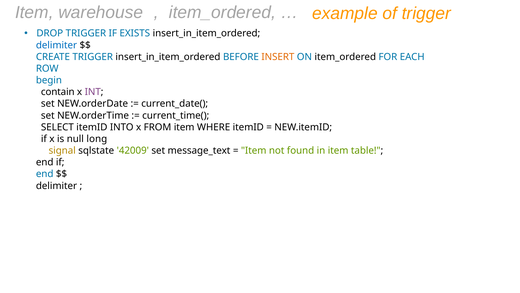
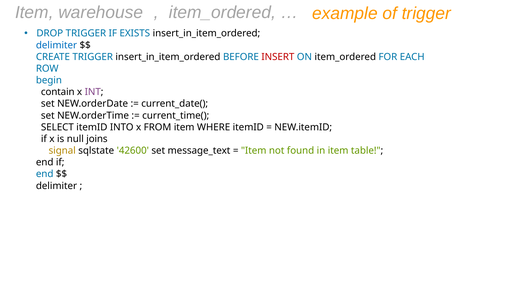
INSERT colour: orange -> red
long: long -> joins
42009: 42009 -> 42600
